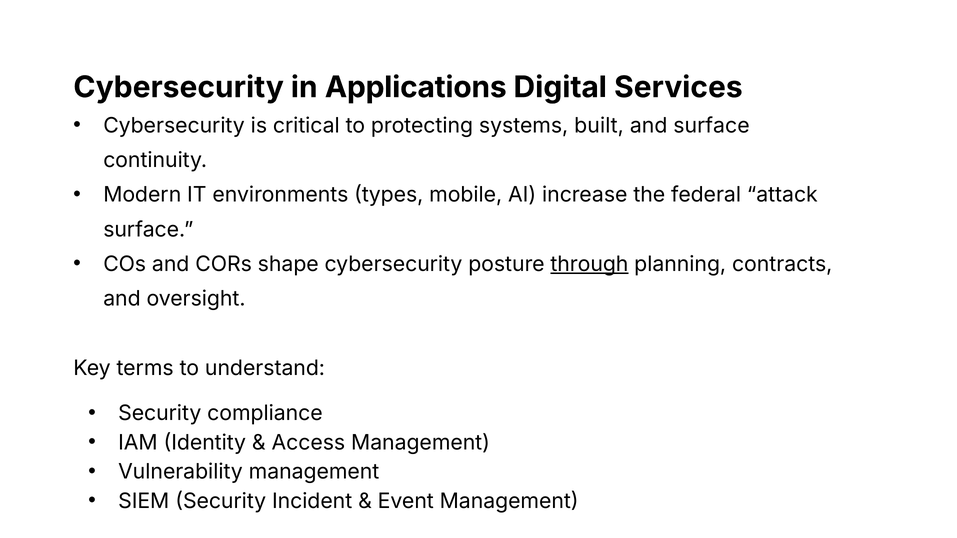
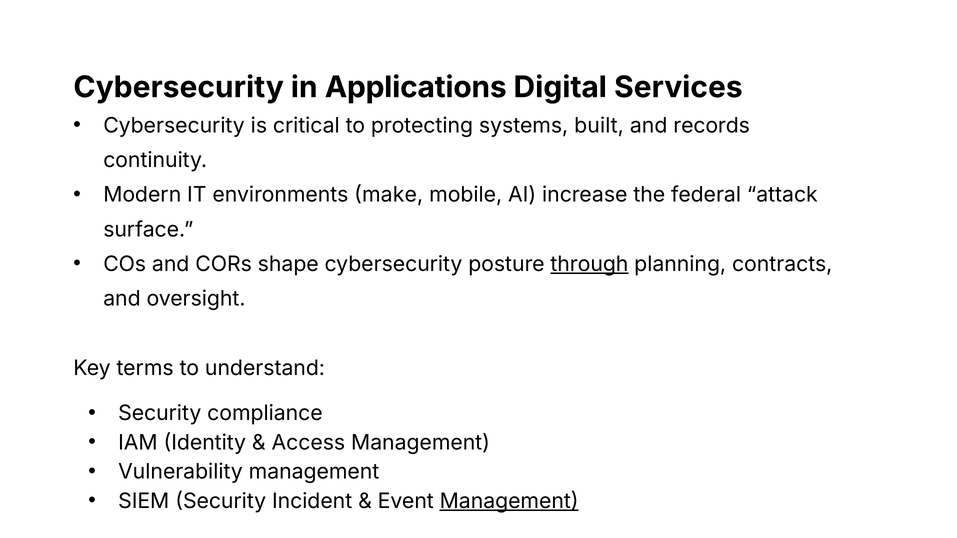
and surface: surface -> records
types: types -> make
Management at (509, 501) underline: none -> present
